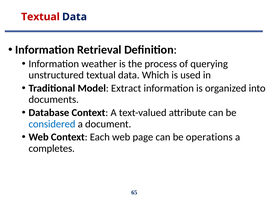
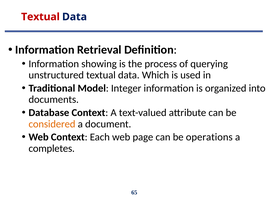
weather: weather -> showing
Extract: Extract -> Integer
considered colour: blue -> orange
